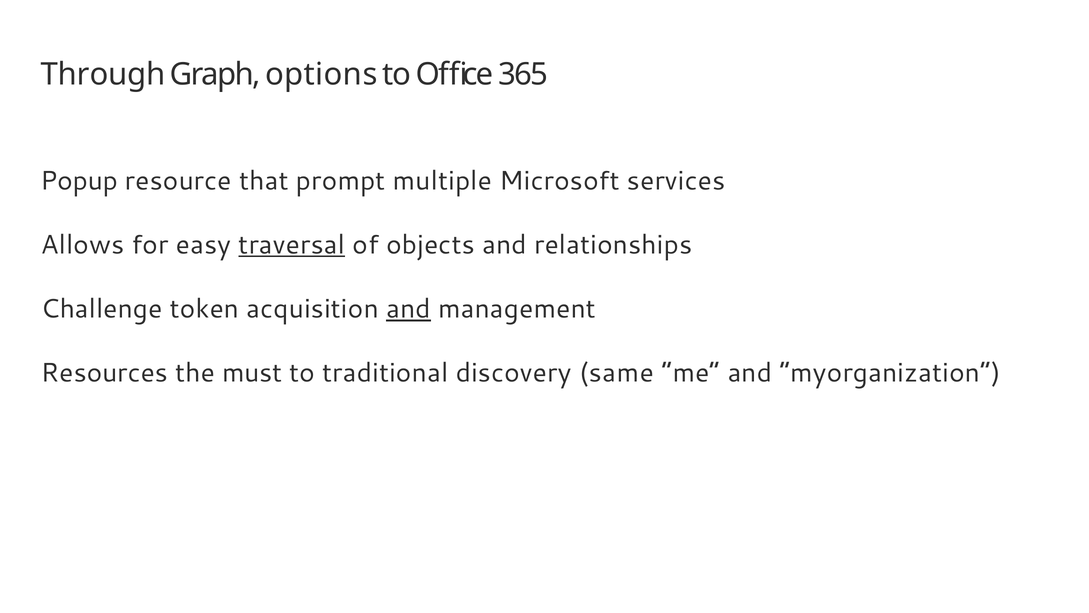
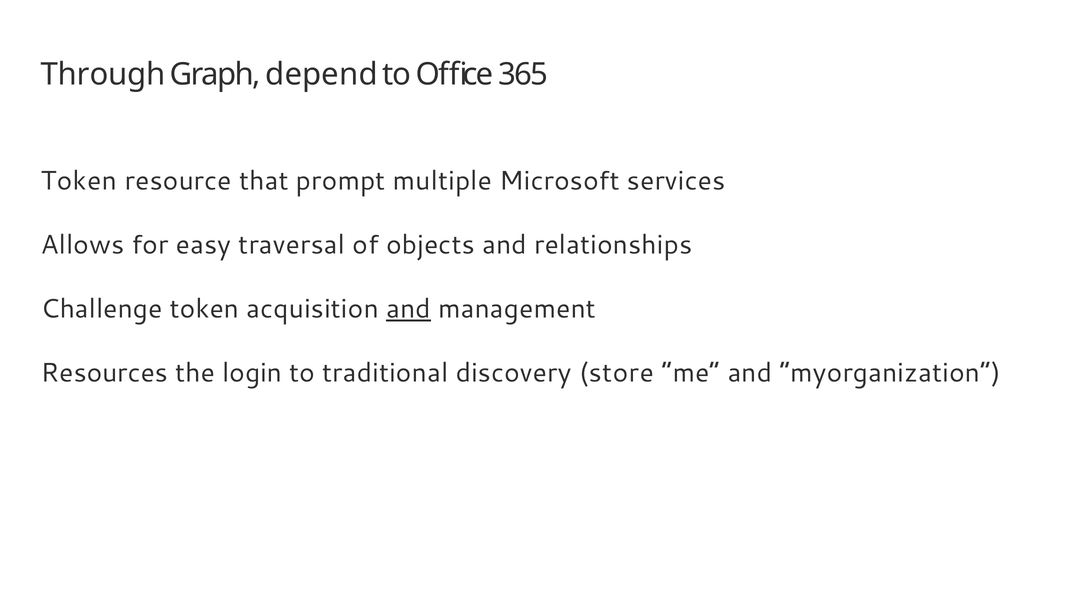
options: options -> depend
Popup at (79, 181): Popup -> Token
traversal underline: present -> none
must: must -> login
same: same -> store
